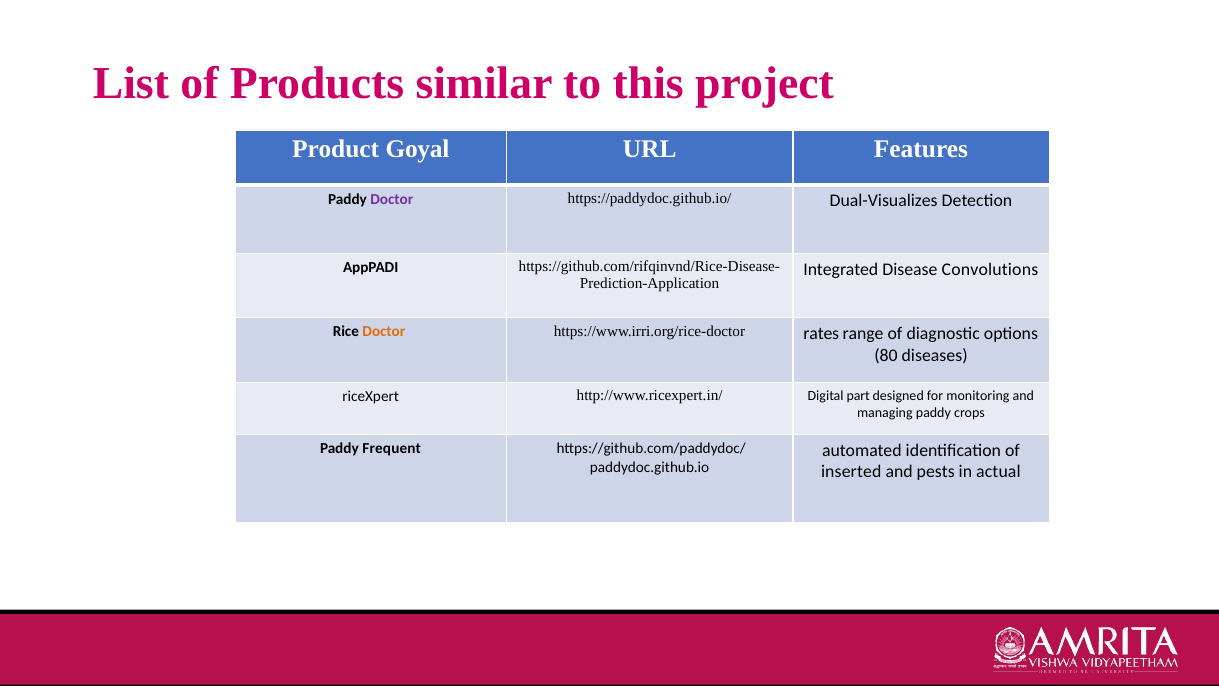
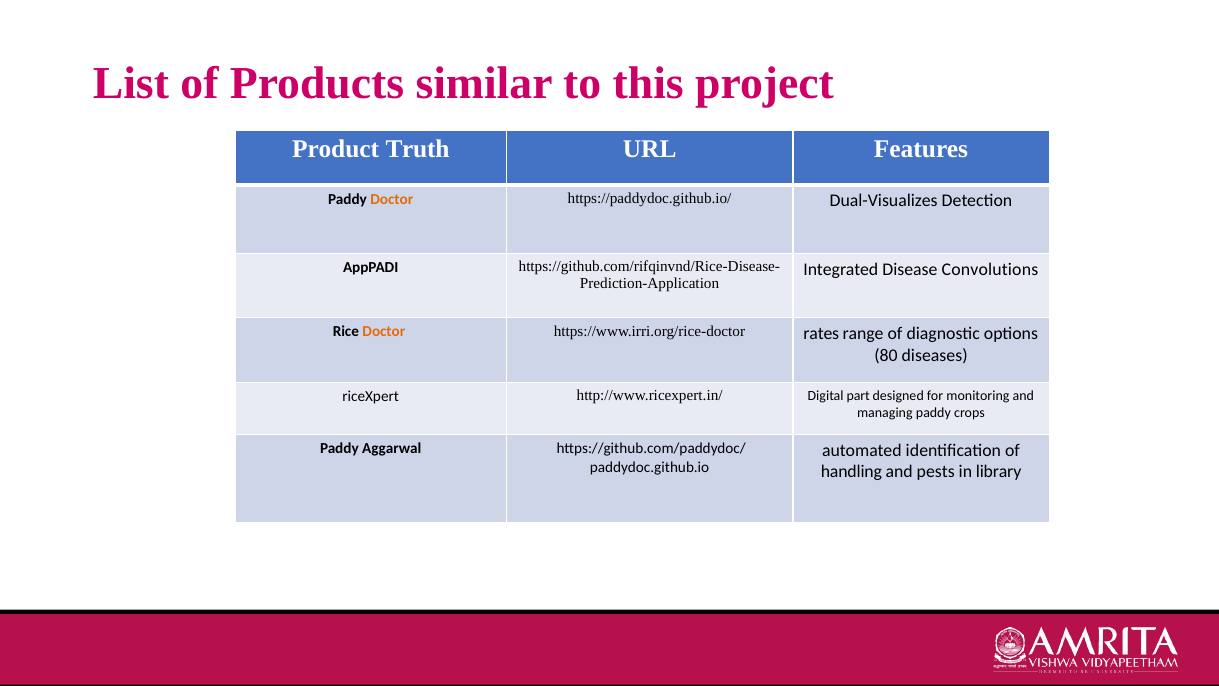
Goyal: Goyal -> Truth
Doctor at (392, 199) colour: purple -> orange
Frequent: Frequent -> Aggarwal
inserted: inserted -> handling
actual: actual -> library
